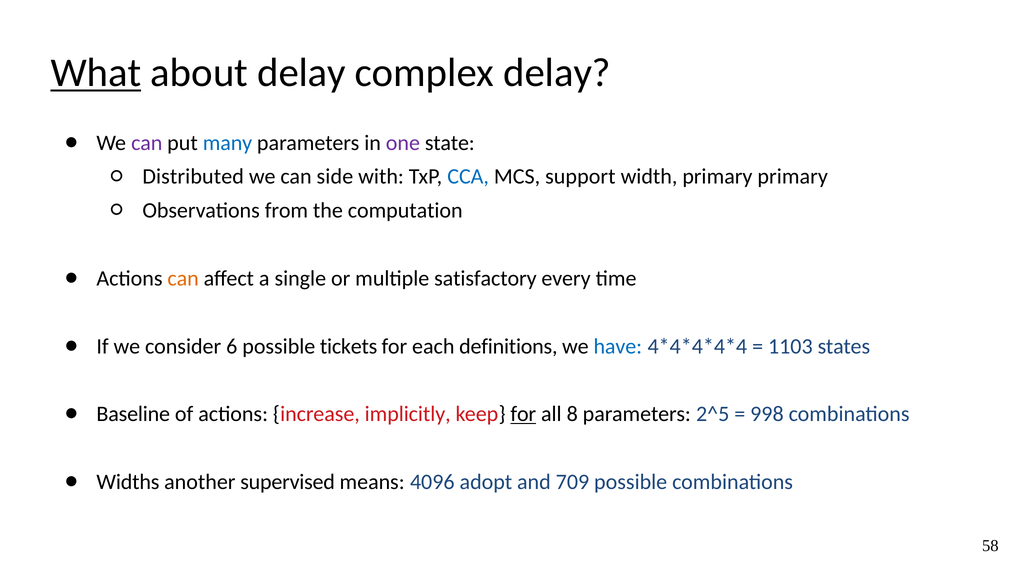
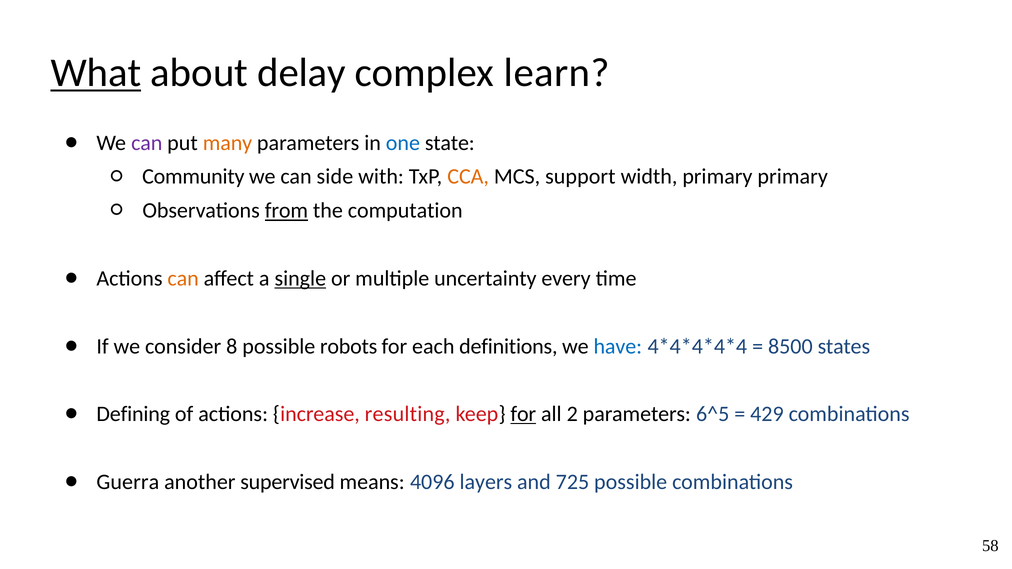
complex delay: delay -> learn
many colour: blue -> orange
one colour: purple -> blue
Distributed: Distributed -> Community
CCA colour: blue -> orange
from underline: none -> present
single underline: none -> present
satisfactory: satisfactory -> uncertainty
6: 6 -> 8
tickets: tickets -> robots
1103: 1103 -> 8500
Baseline: Baseline -> Defining
implicitly: implicitly -> resulting
8: 8 -> 2
2^5: 2^5 -> 6^5
998: 998 -> 429
Widths: Widths -> Guerra
adopt: adopt -> layers
709: 709 -> 725
